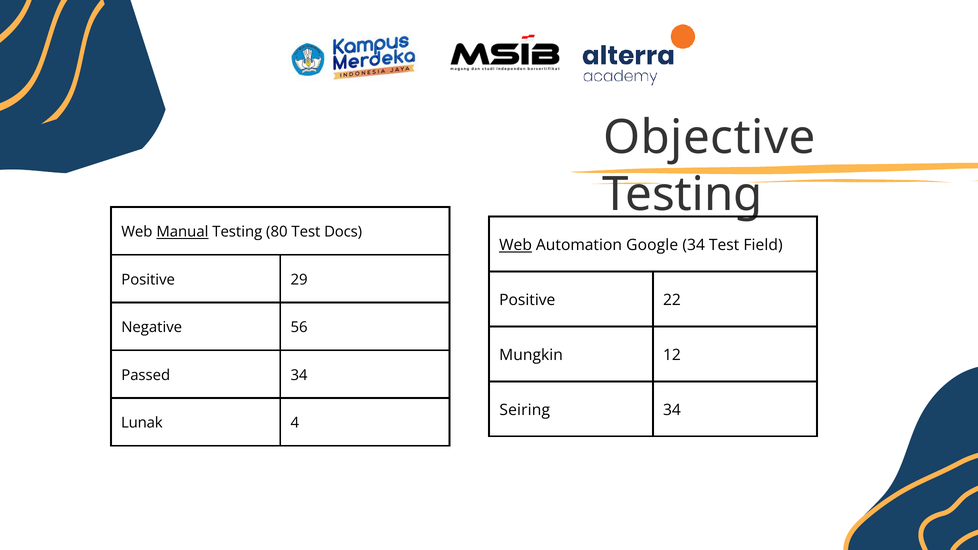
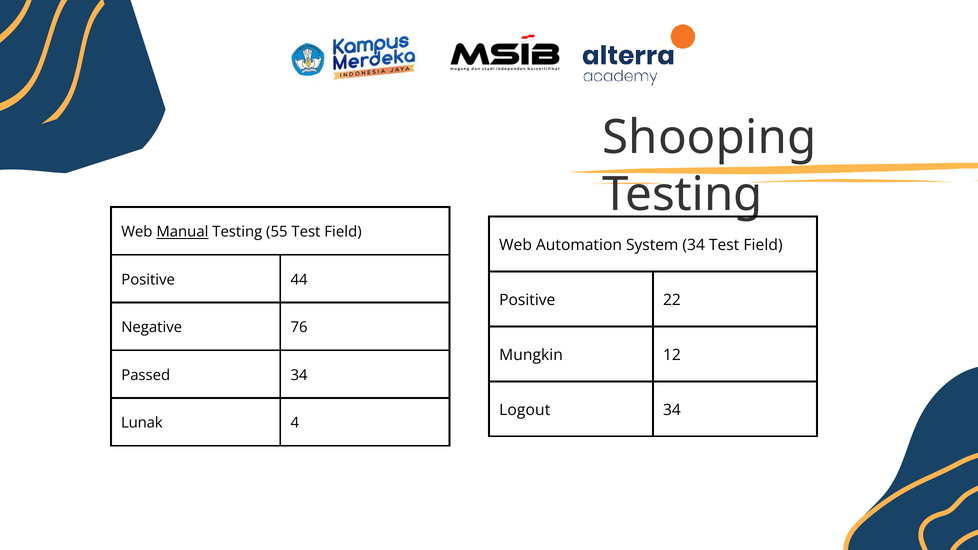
Objective: Objective -> Shooping
80: 80 -> 55
Docs at (343, 232): Docs -> Field
Web at (516, 245) underline: present -> none
Google: Google -> System
29: 29 -> 44
56: 56 -> 76
Seiring: Seiring -> Logout
